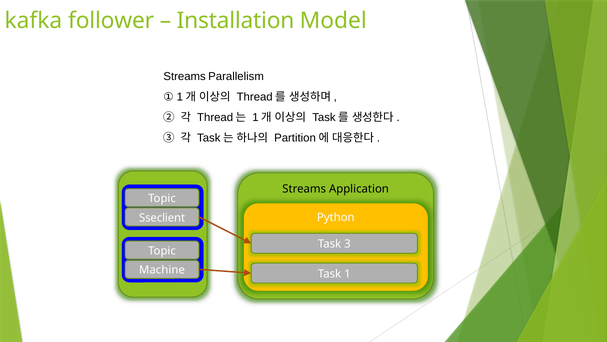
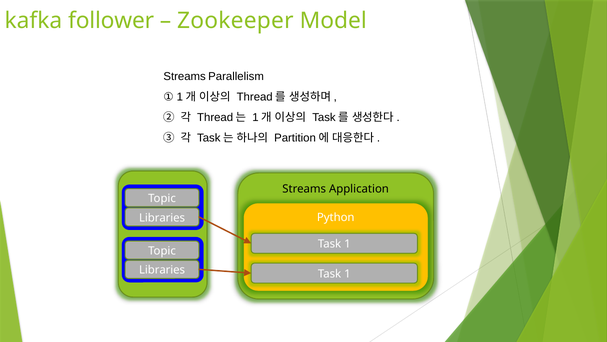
Installation: Installation -> Zookeeper
Sseclient at (162, 217): Sseclient -> Libraries
3 at (347, 244): 3 -> 1
Machine at (162, 270): Machine -> Libraries
